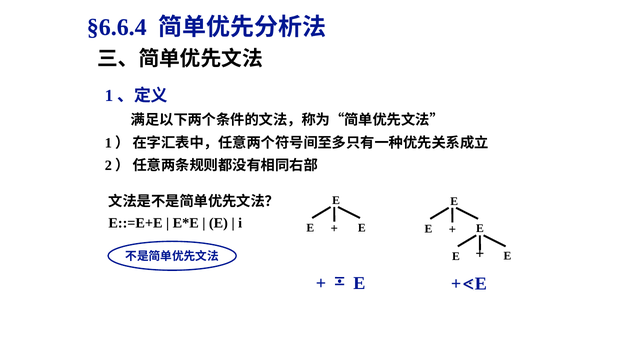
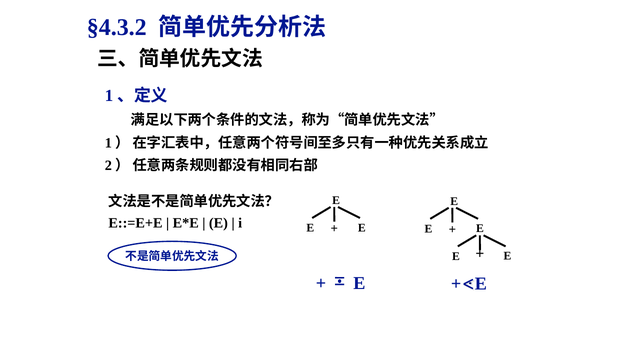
§6.6.4: §6.6.4 -> §4.3.2
